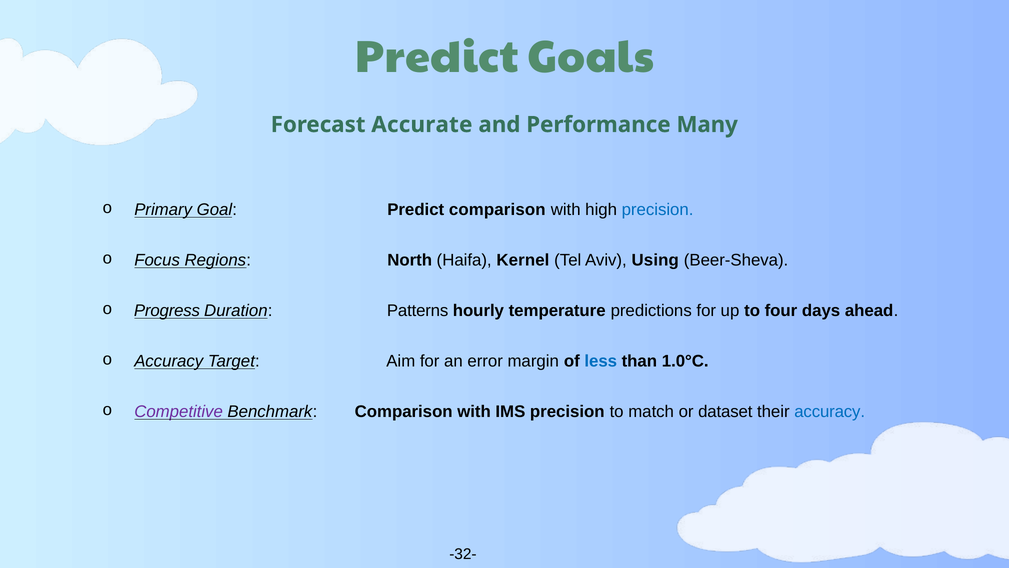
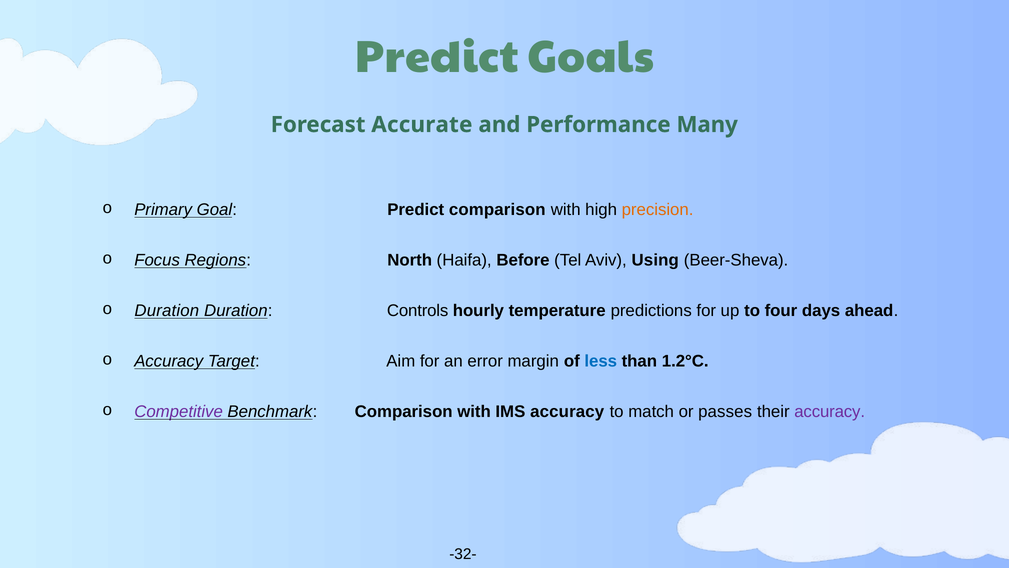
precision at (658, 210) colour: blue -> orange
Kernel: Kernel -> Before
Progress at (167, 311): Progress -> Duration
Patterns: Patterns -> Controls
1.0°C: 1.0°C -> 1.2°C
IMS precision: precision -> accuracy
dataset: dataset -> passes
accuracy at (830, 412) colour: blue -> purple
